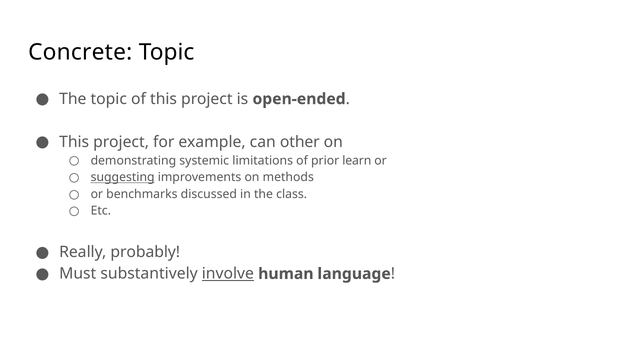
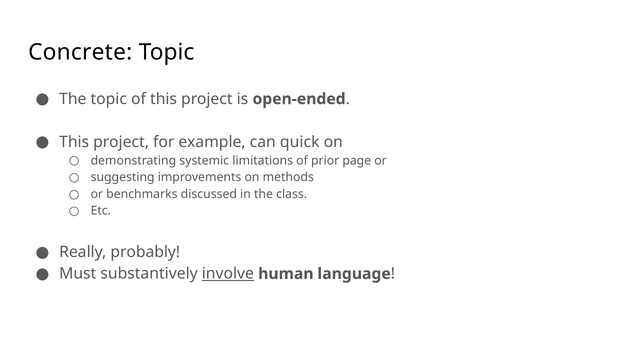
other: other -> quick
learn: learn -> page
suggesting underline: present -> none
